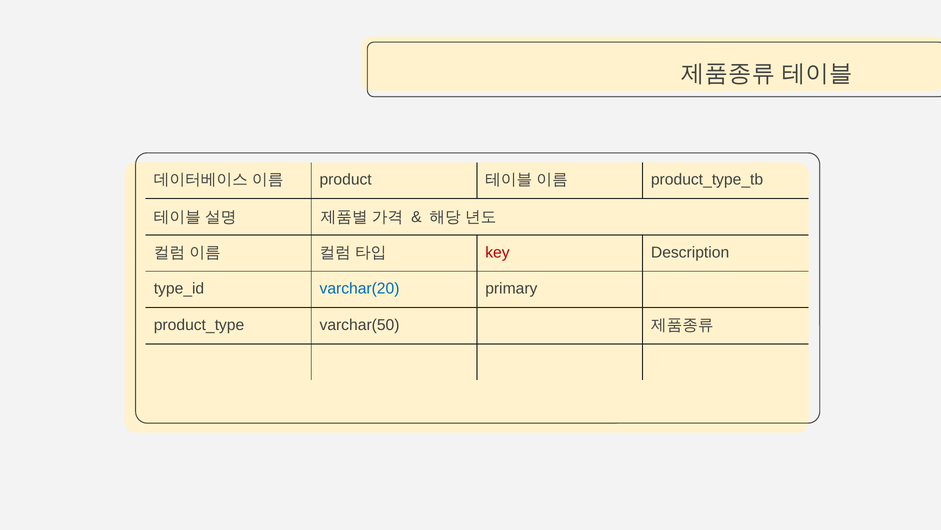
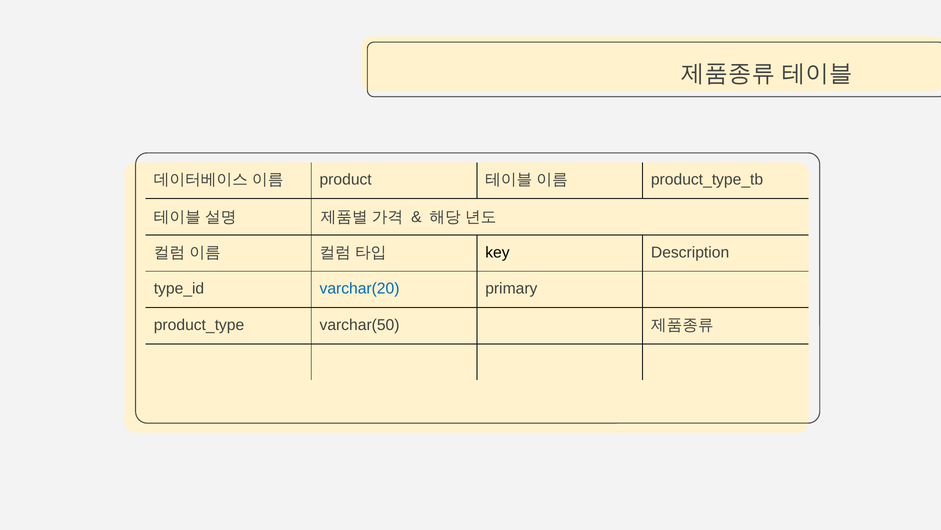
key colour: red -> black
